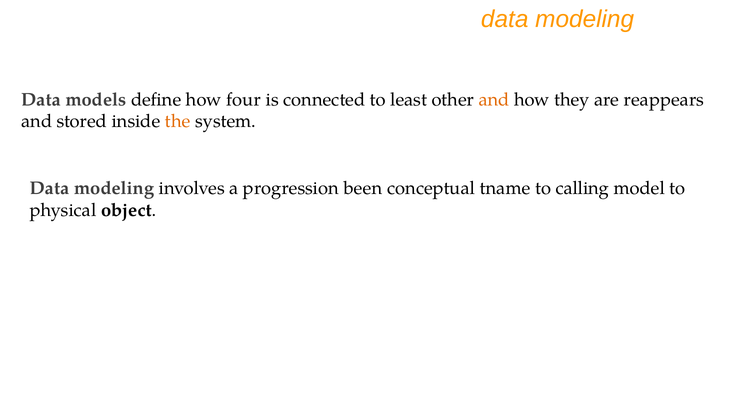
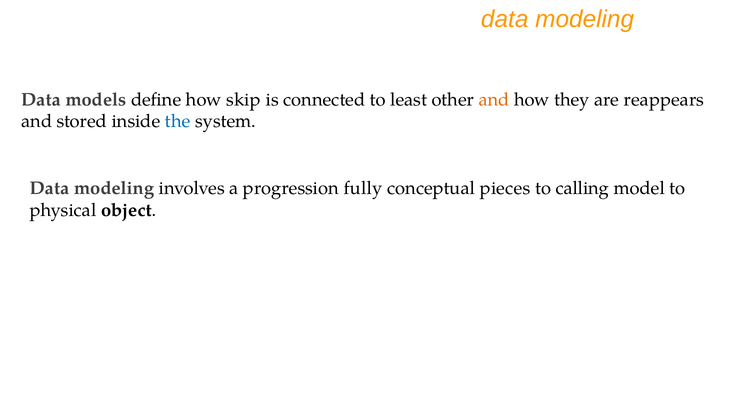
four: four -> skip
the colour: orange -> blue
been: been -> fully
tname: tname -> pieces
